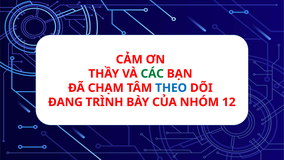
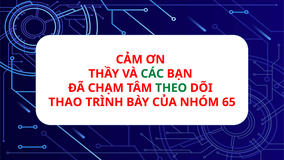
THEO colour: blue -> green
ĐANG: ĐANG -> THAO
12: 12 -> 65
